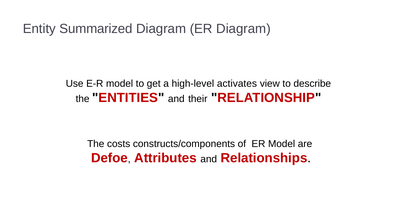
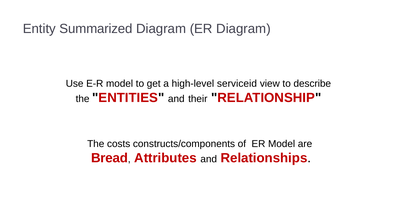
activates: activates -> serviceid
Defoe: Defoe -> Bread
